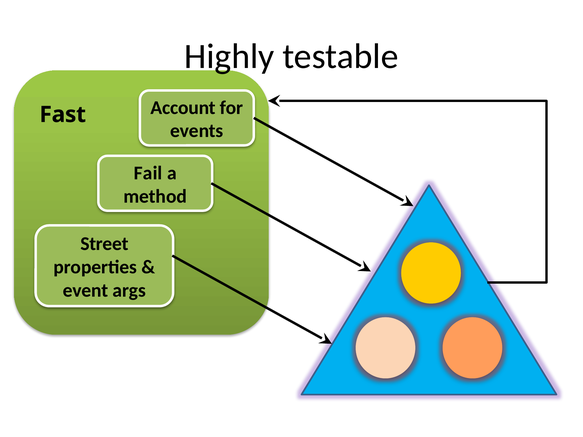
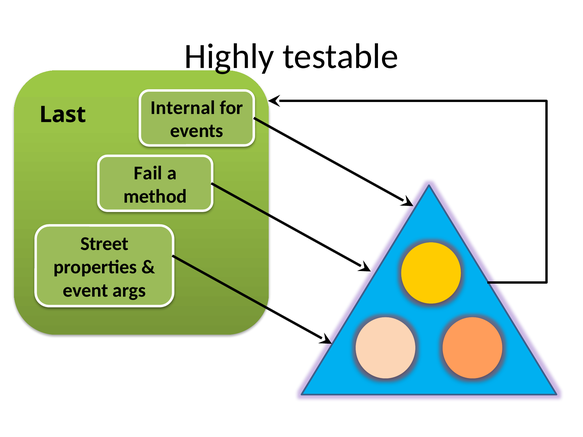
Account: Account -> Internal
Fast: Fast -> Last
